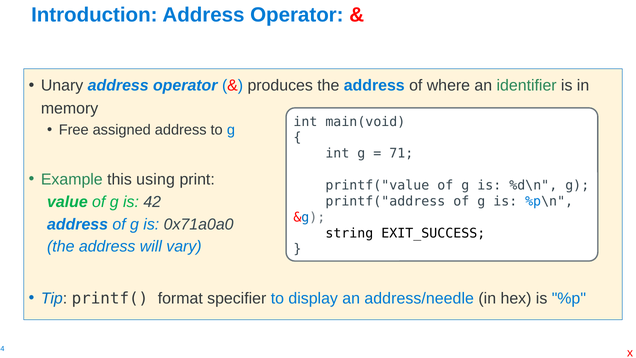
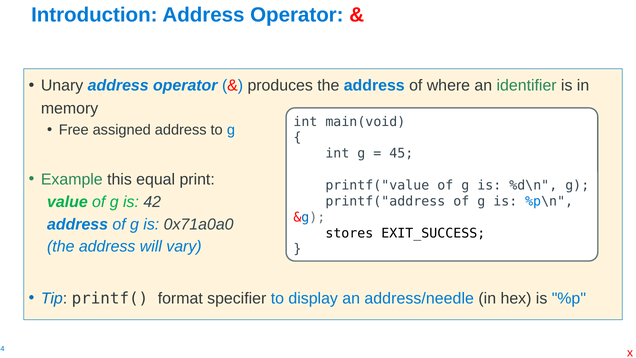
71: 71 -> 45
using: using -> equal
string: string -> stores
